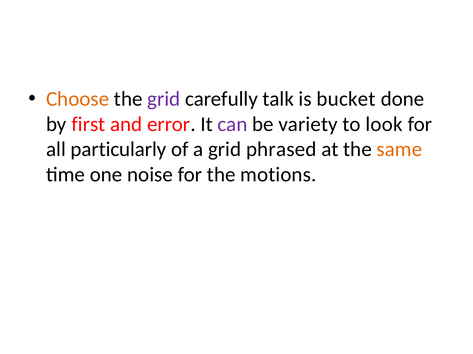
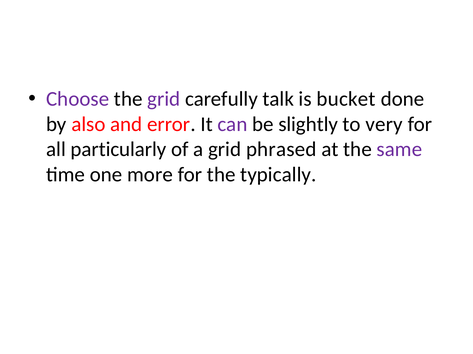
Choose colour: orange -> purple
first: first -> also
variety: variety -> slightly
look: look -> very
same colour: orange -> purple
noise: noise -> more
motions: motions -> typically
